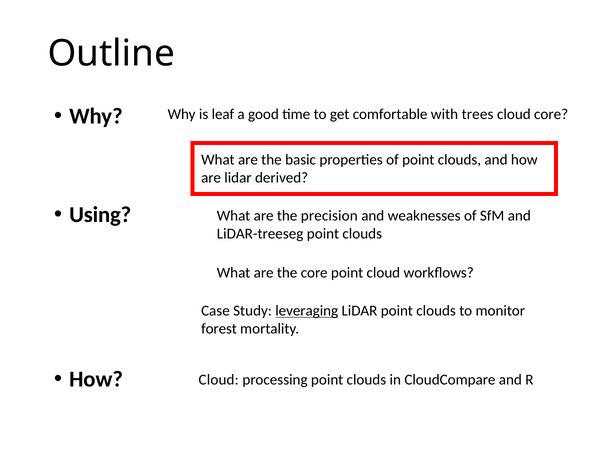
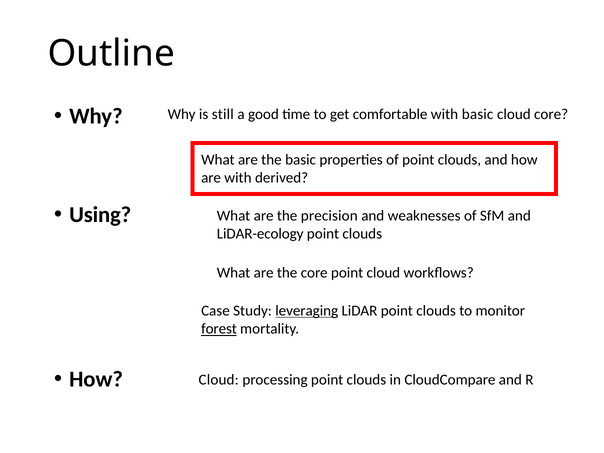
leaf: leaf -> still
with trees: trees -> basic
are lidar: lidar -> with
LiDAR-treeseg: LiDAR-treeseg -> LiDAR-ecology
forest underline: none -> present
